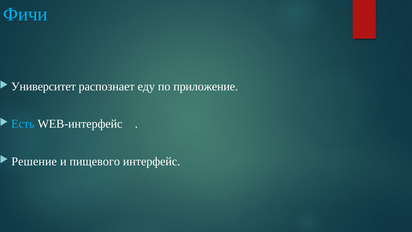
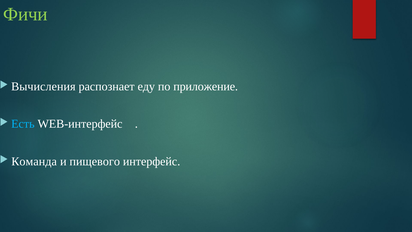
Фичи colour: light blue -> light green
Университет: Университет -> Вычисления
Решение: Решение -> Команда
